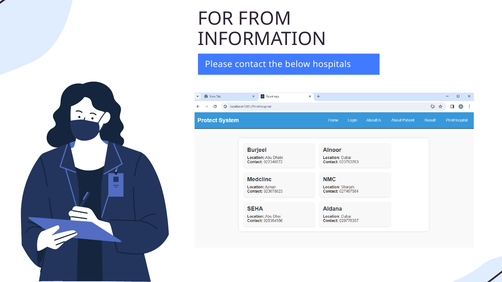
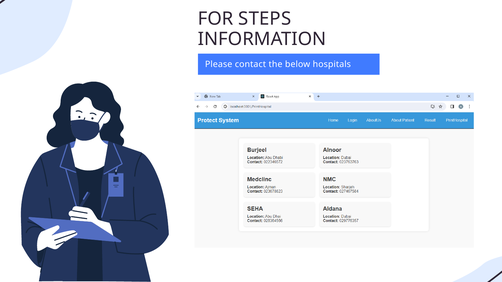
FROM: FROM -> STEPS
